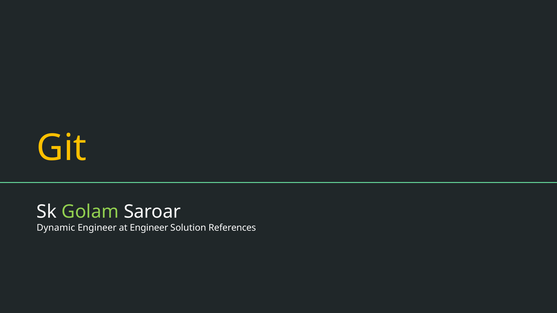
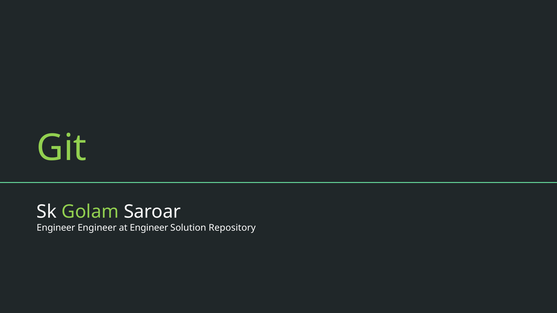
Git colour: yellow -> light green
Dynamic at (56, 228): Dynamic -> Engineer
References: References -> Repository
